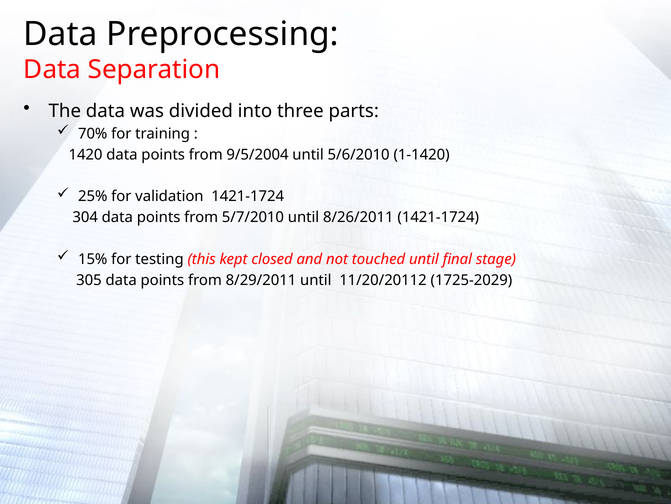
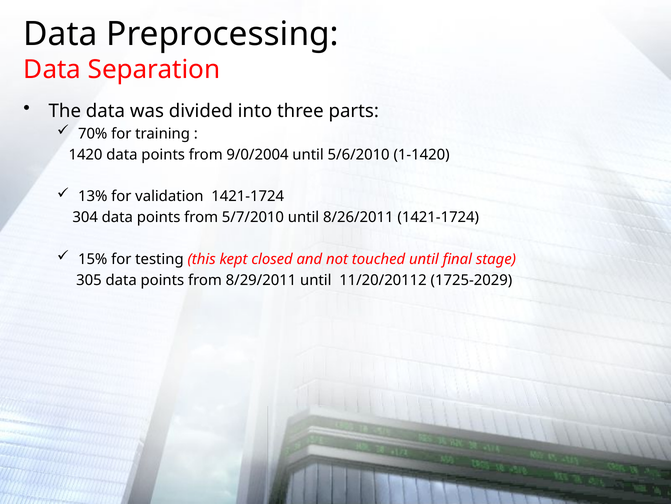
9/5/2004: 9/5/2004 -> 9/0/2004
25%: 25% -> 13%
